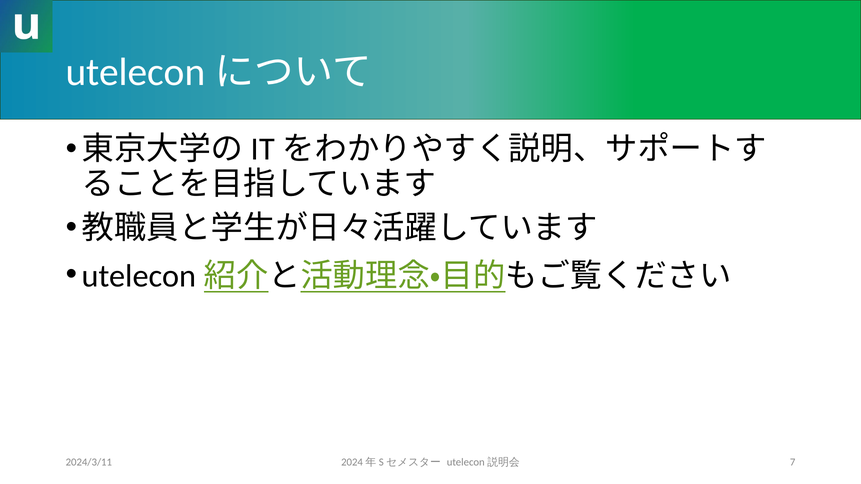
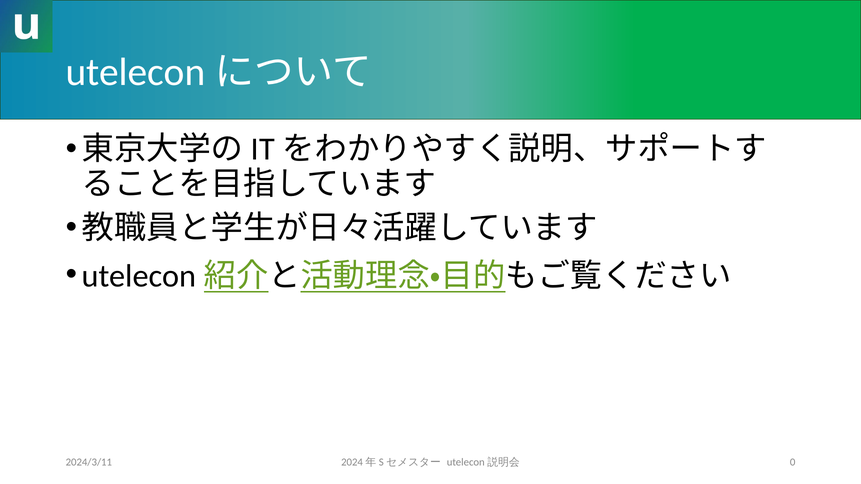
7: 7 -> 0
